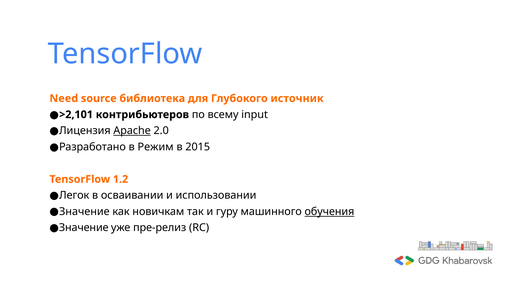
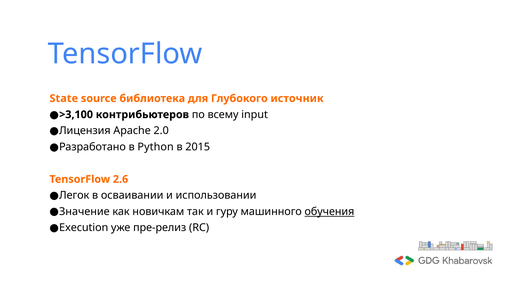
Need: Need -> State
>2,101: >2,101 -> >3,100
Apache underline: present -> none
Режим: Режим -> Python
1.2: 1.2 -> 2.6
Значение at (84, 228): Значение -> Execution
